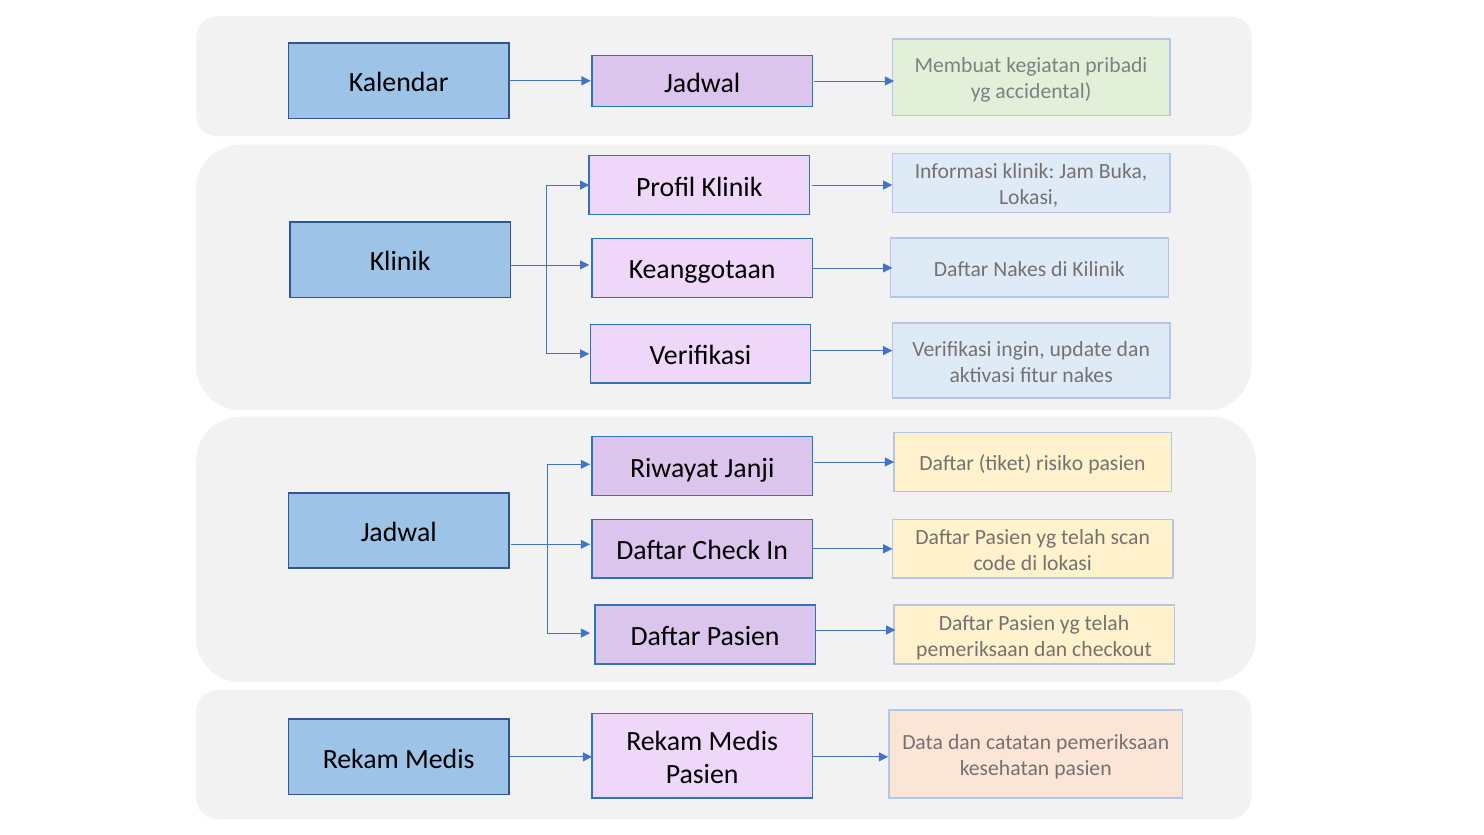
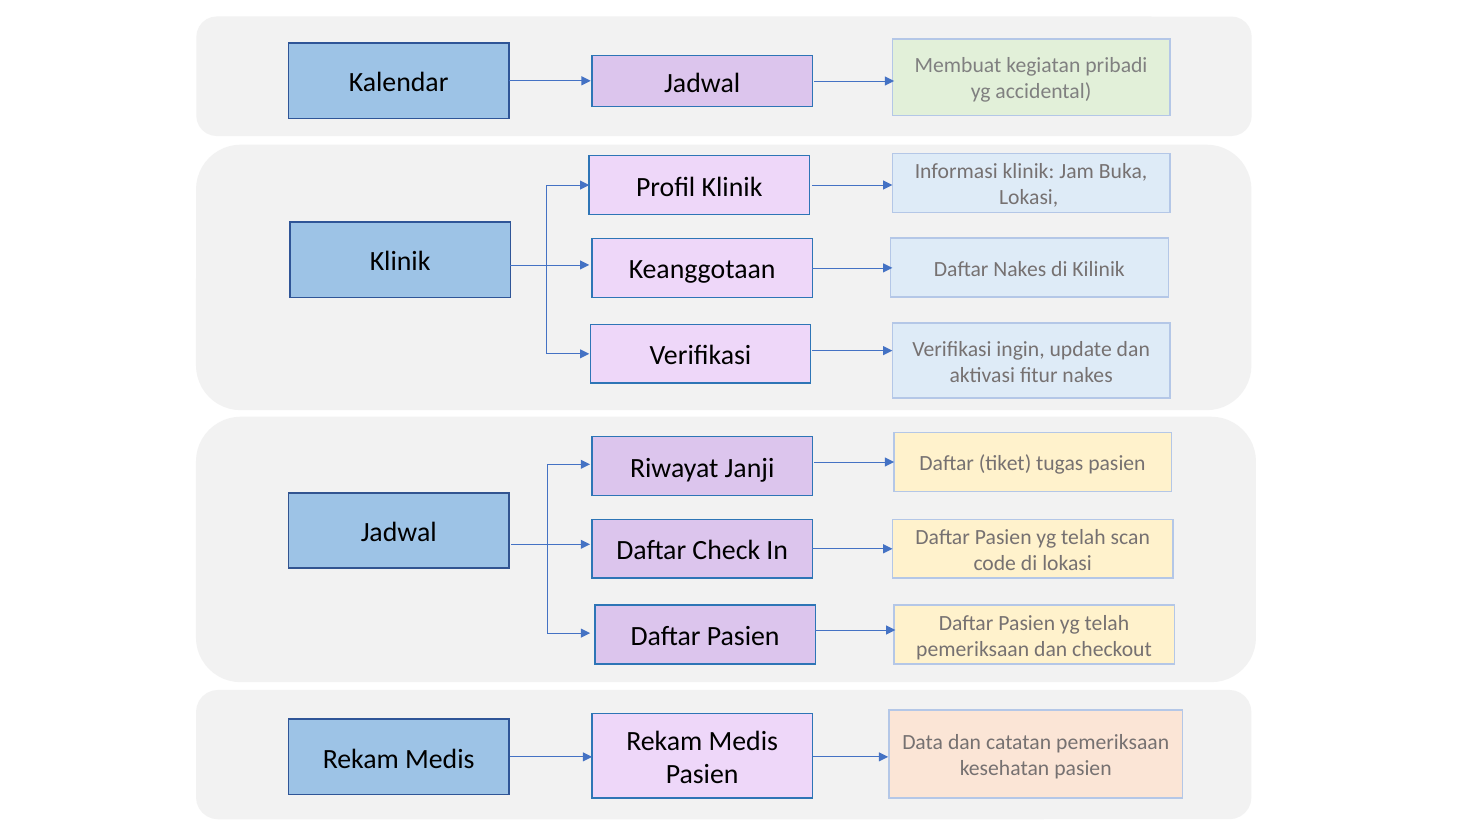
risiko: risiko -> tugas
